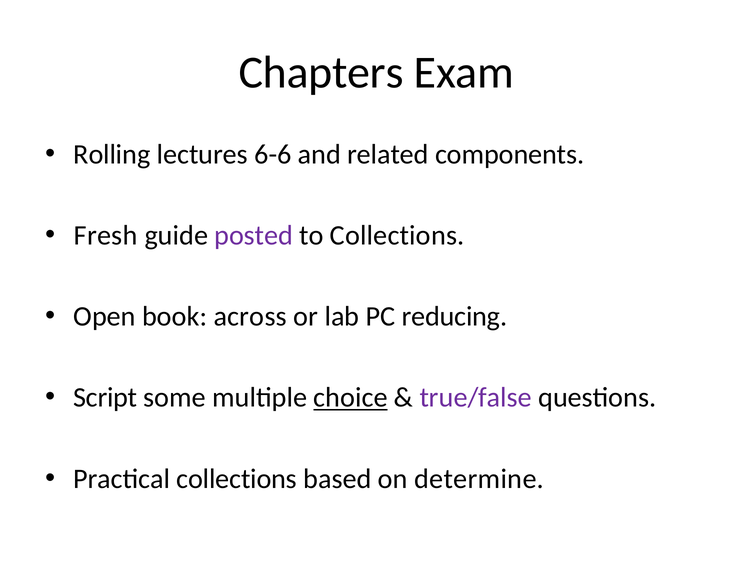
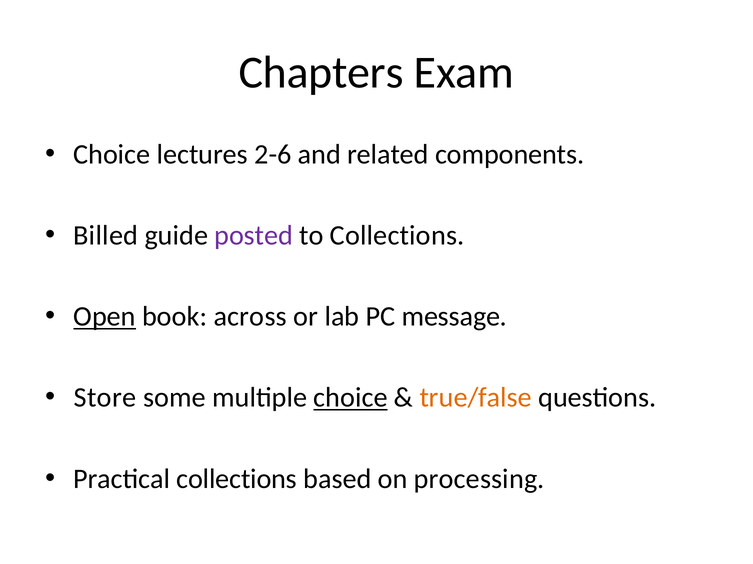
Rolling at (112, 154): Rolling -> Choice
6-6: 6-6 -> 2-6
Fresh: Fresh -> Billed
Open underline: none -> present
reducing: reducing -> message
Script: Script -> Store
true/false colour: purple -> orange
determine: determine -> processing
